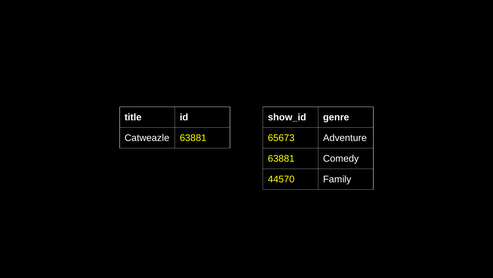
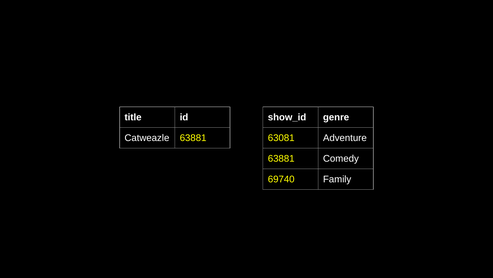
65673: 65673 -> 63081
44570: 44570 -> 69740
